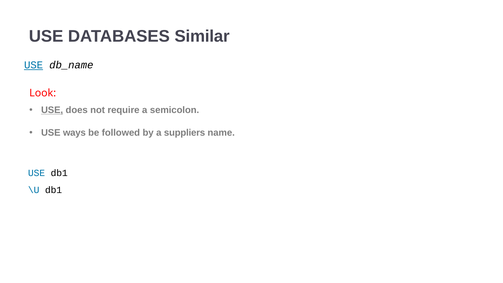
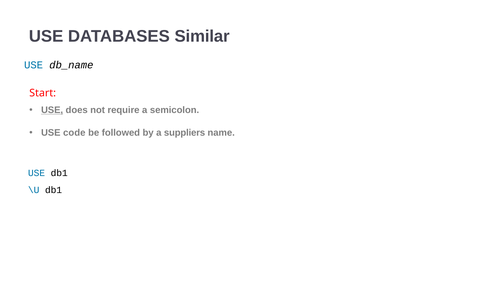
USE at (34, 65) underline: present -> none
Look: Look -> Start
ways: ways -> code
